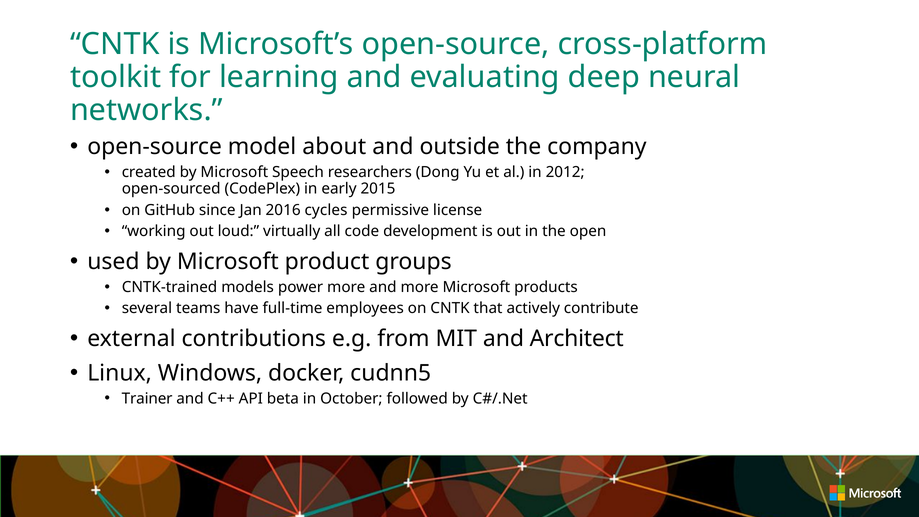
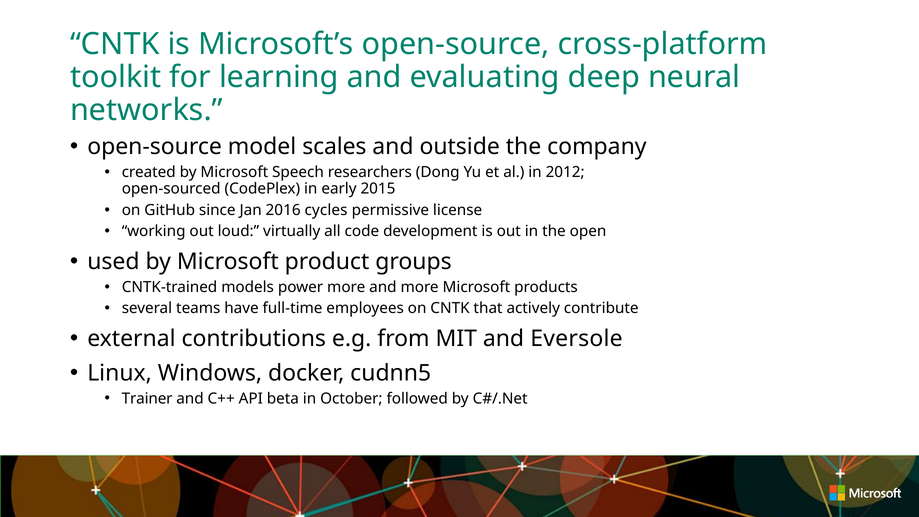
about: about -> scales
Architect: Architect -> Eversole
